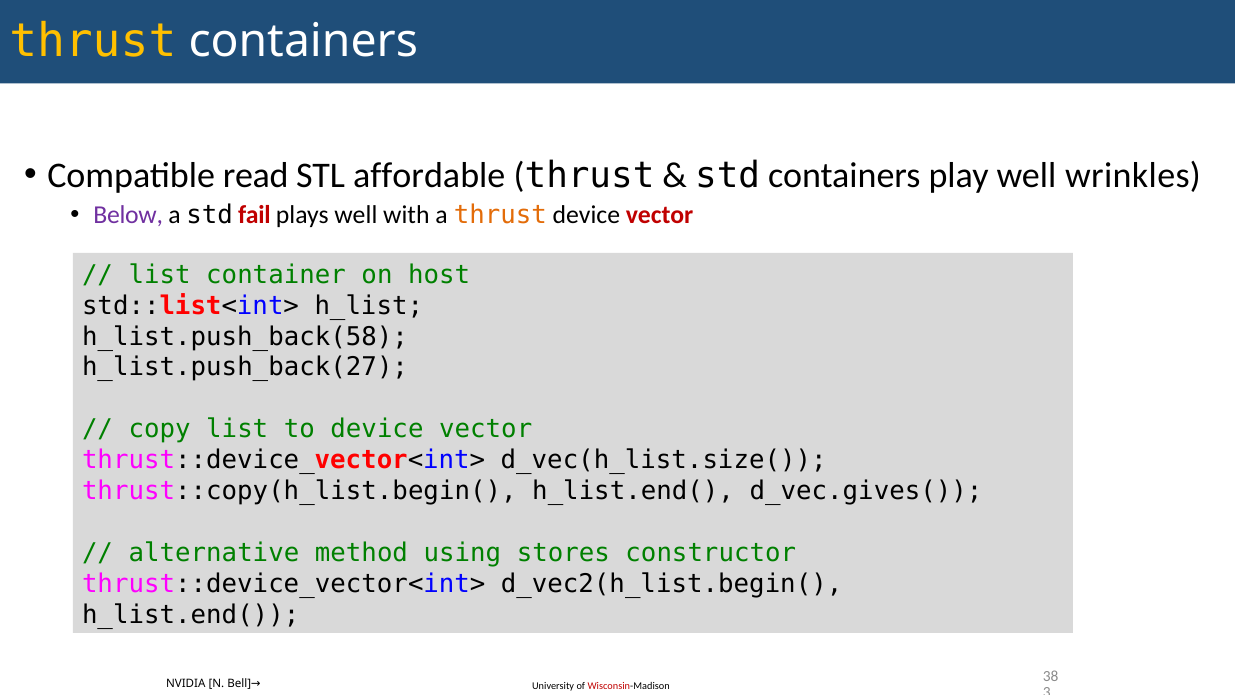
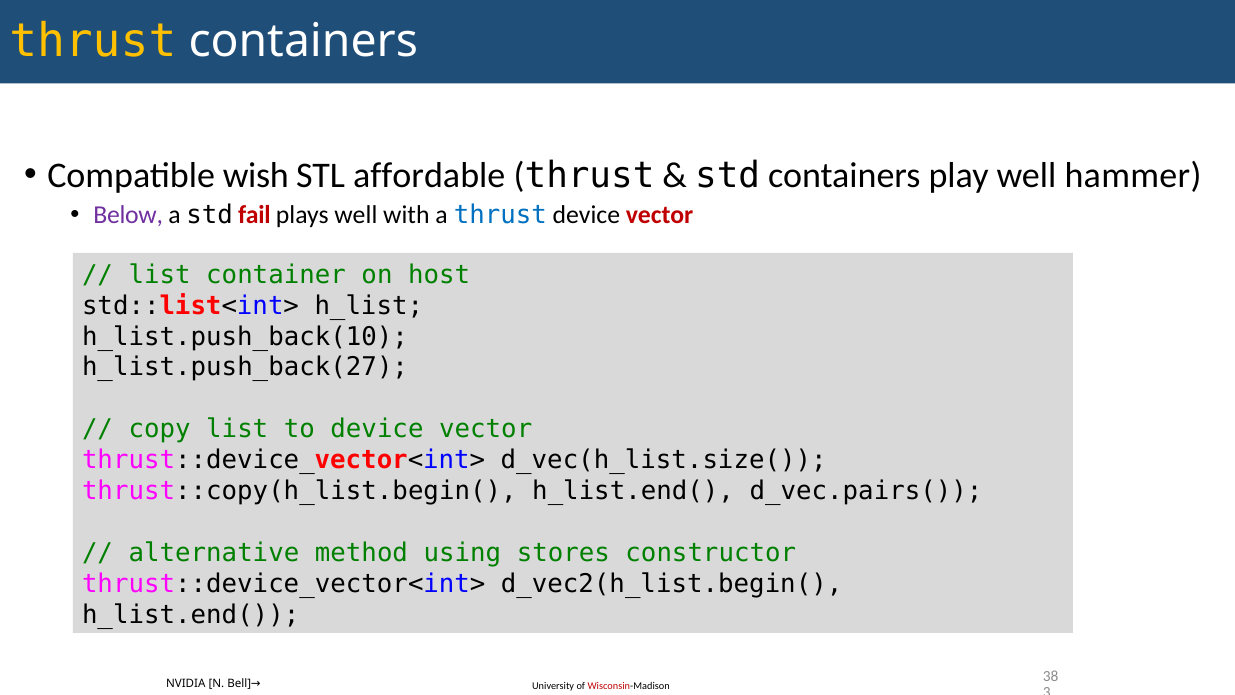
read: read -> wish
wrinkles: wrinkles -> hammer
thrust at (500, 215) colour: orange -> blue
h_list.push_back(58: h_list.push_back(58 -> h_list.push_back(10
d_vec.gives(: d_vec.gives( -> d_vec.pairs(
